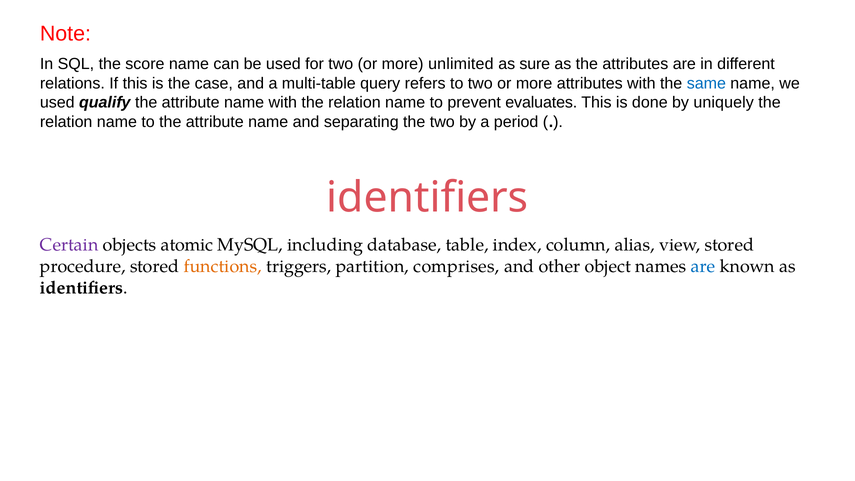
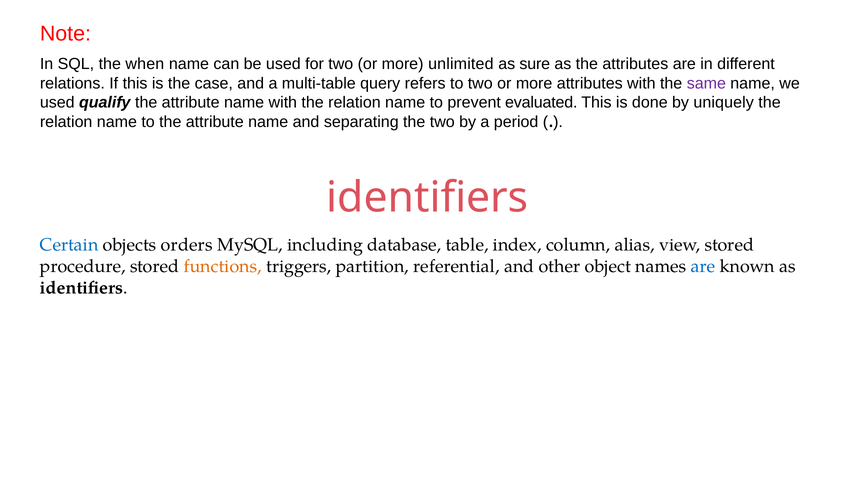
score: score -> when
same colour: blue -> purple
evaluates: evaluates -> evaluated
Certain colour: purple -> blue
atomic: atomic -> orders
comprises: comprises -> referential
